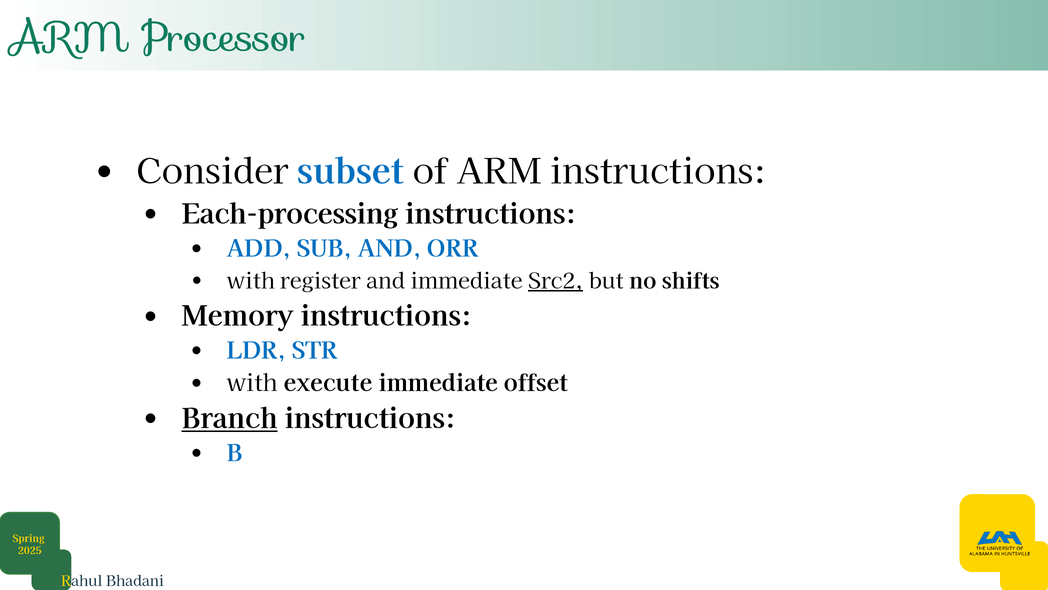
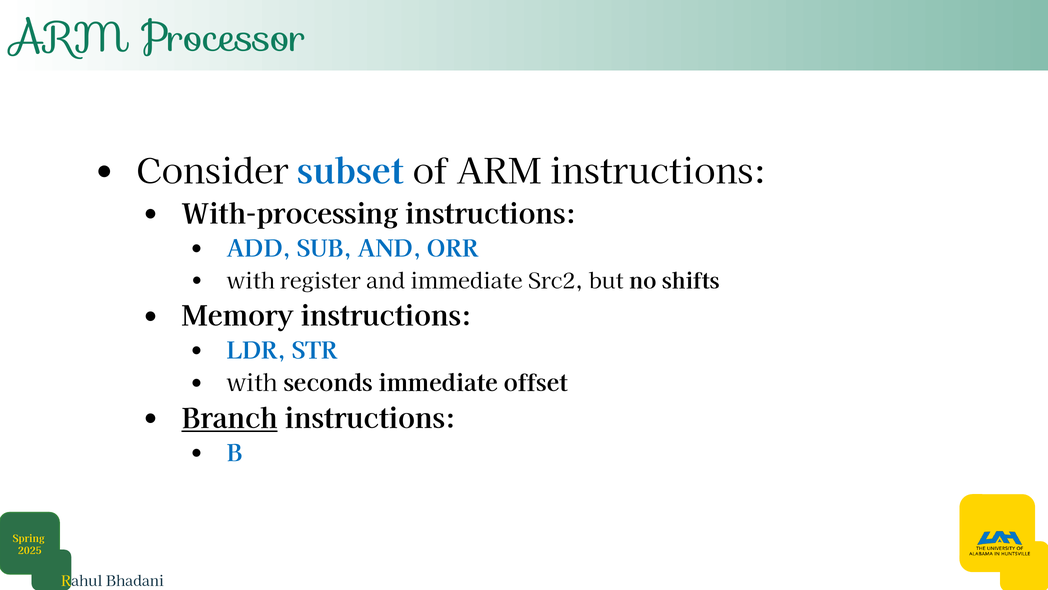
Each-processing: Each-processing -> With-processing
Src2 underline: present -> none
execute: execute -> seconds
